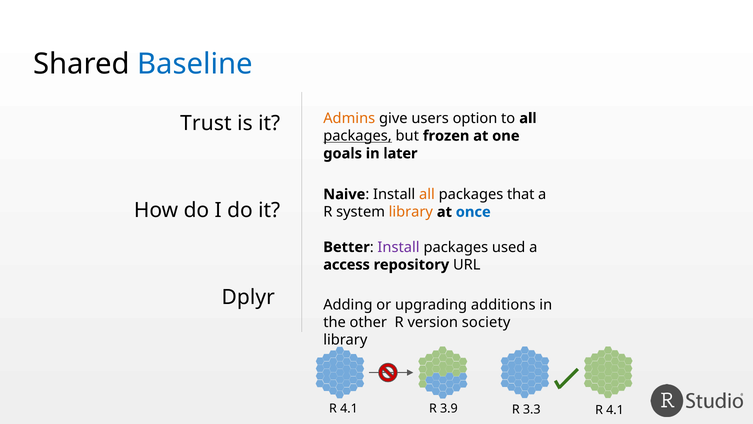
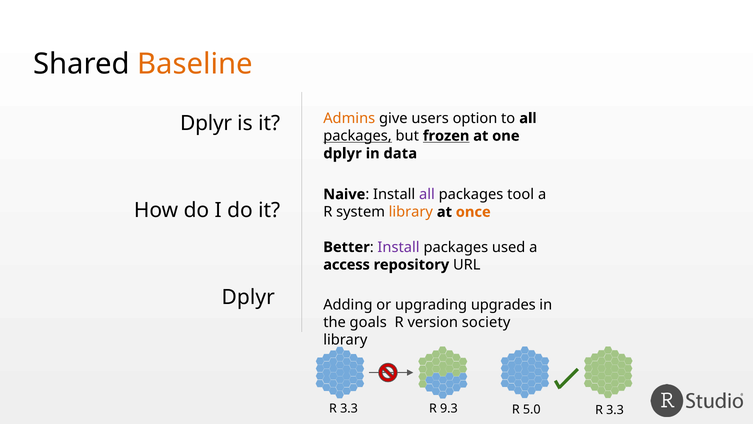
Baseline colour: blue -> orange
Trust at (206, 123): Trust -> Dplyr
frozen underline: none -> present
goals at (343, 153): goals -> dplyr
later: later -> data
all at (427, 194) colour: orange -> purple
that: that -> tool
once colour: blue -> orange
additions: additions -> upgrades
other: other -> goals
4.1 at (349, 408): 4.1 -> 3.3
3.9: 3.9 -> 9.3
3.3: 3.3 -> 5.0
4.1 at (615, 410): 4.1 -> 3.3
